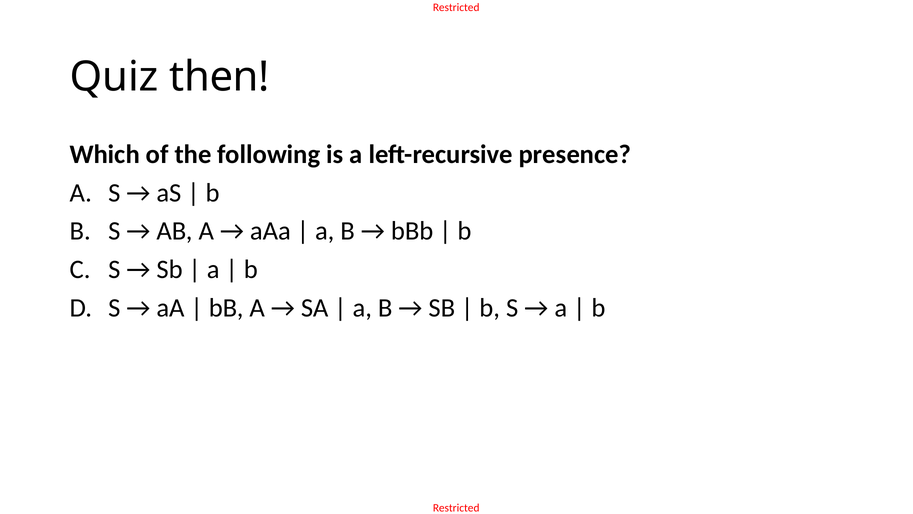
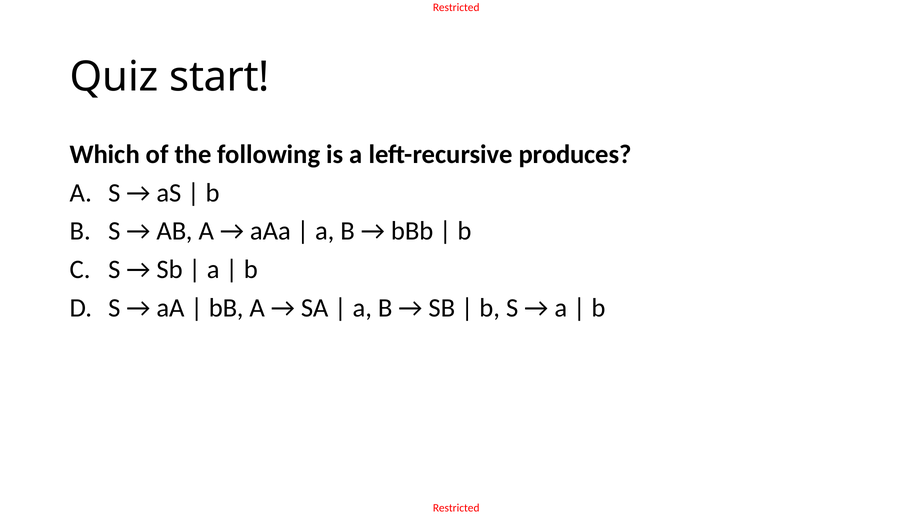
then: then -> start
presence: presence -> produces
